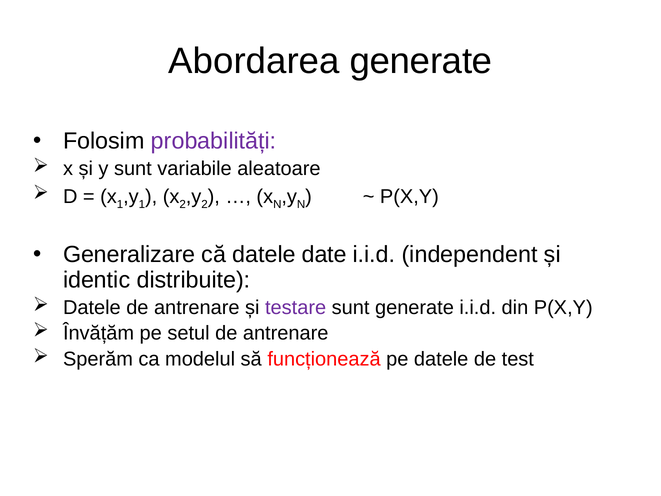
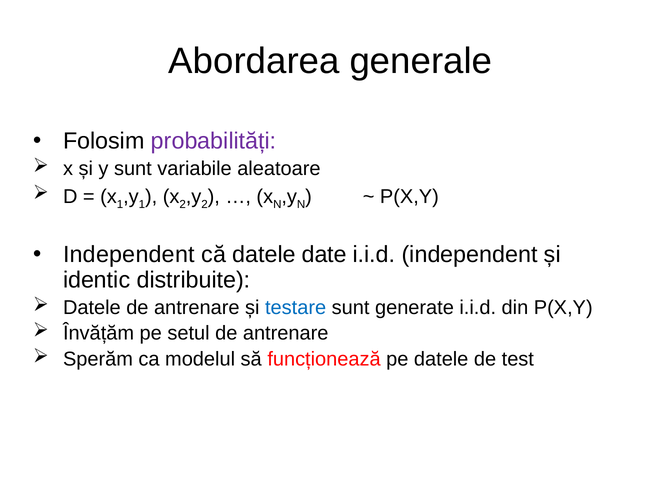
Abordarea generate: generate -> generale
Generalizare at (129, 255): Generalizare -> Independent
testare colour: purple -> blue
